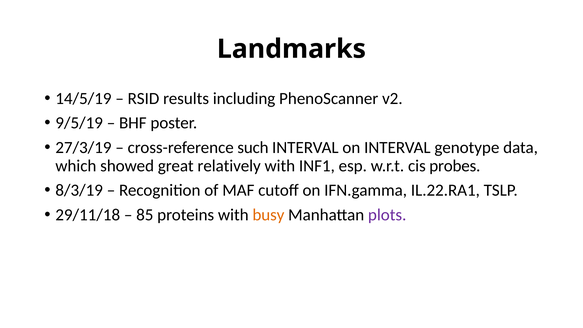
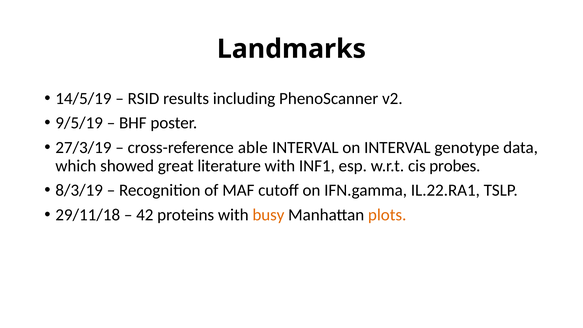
such: such -> able
relatively: relatively -> literature
85: 85 -> 42
plots colour: purple -> orange
